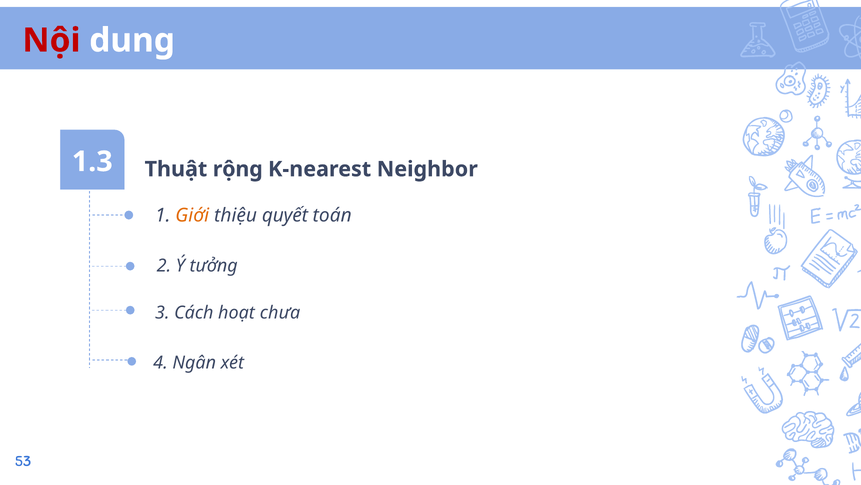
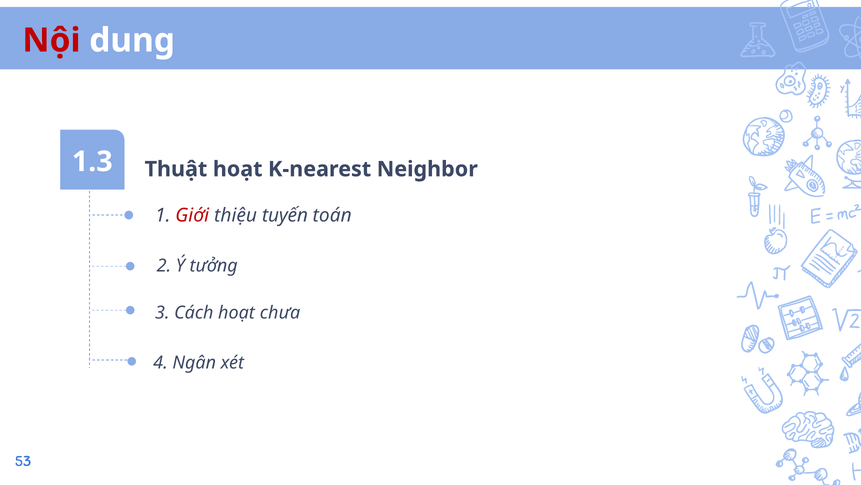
rộng at (238, 169): rộng -> hoạt
Giới colour: orange -> red
quyết: quyết -> tuyến
